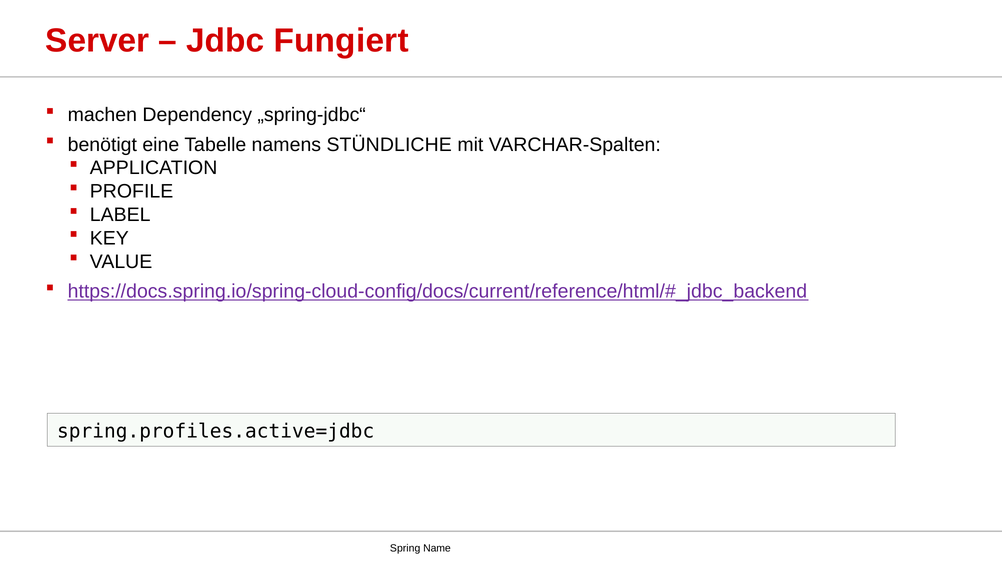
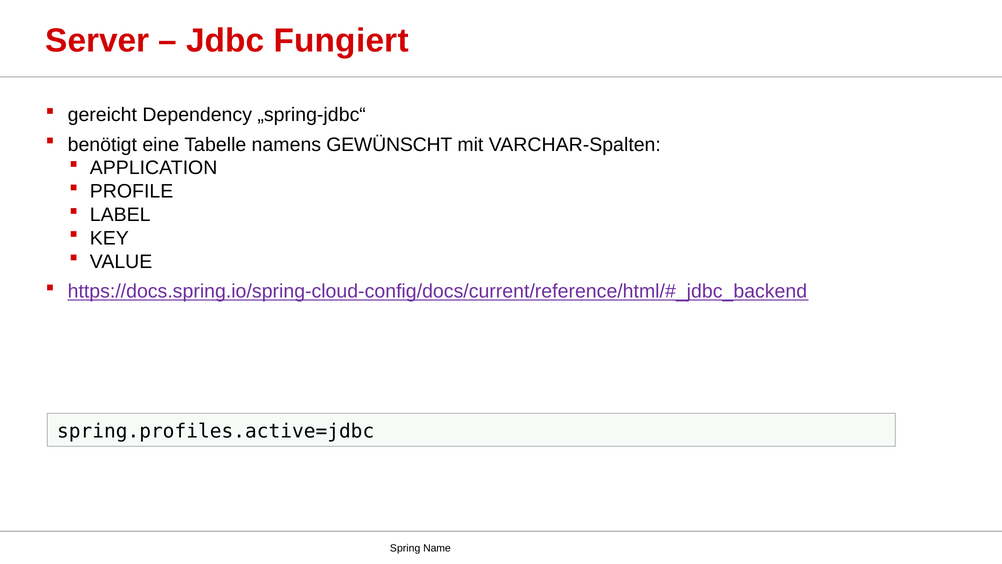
machen: machen -> gereicht
STÜNDLICHE: STÜNDLICHE -> GEWÜNSCHT
